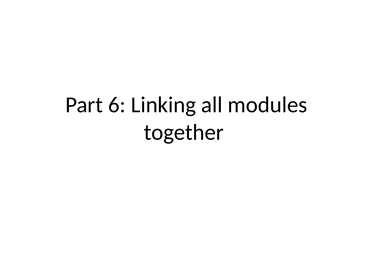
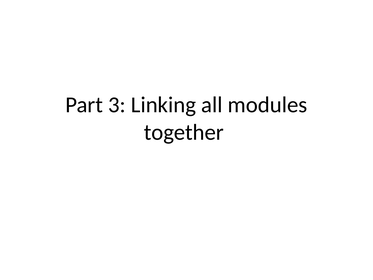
6: 6 -> 3
